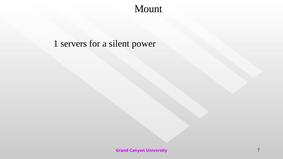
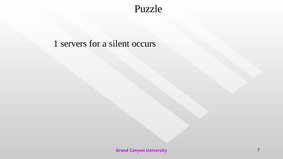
Mount: Mount -> Puzzle
power: power -> occurs
